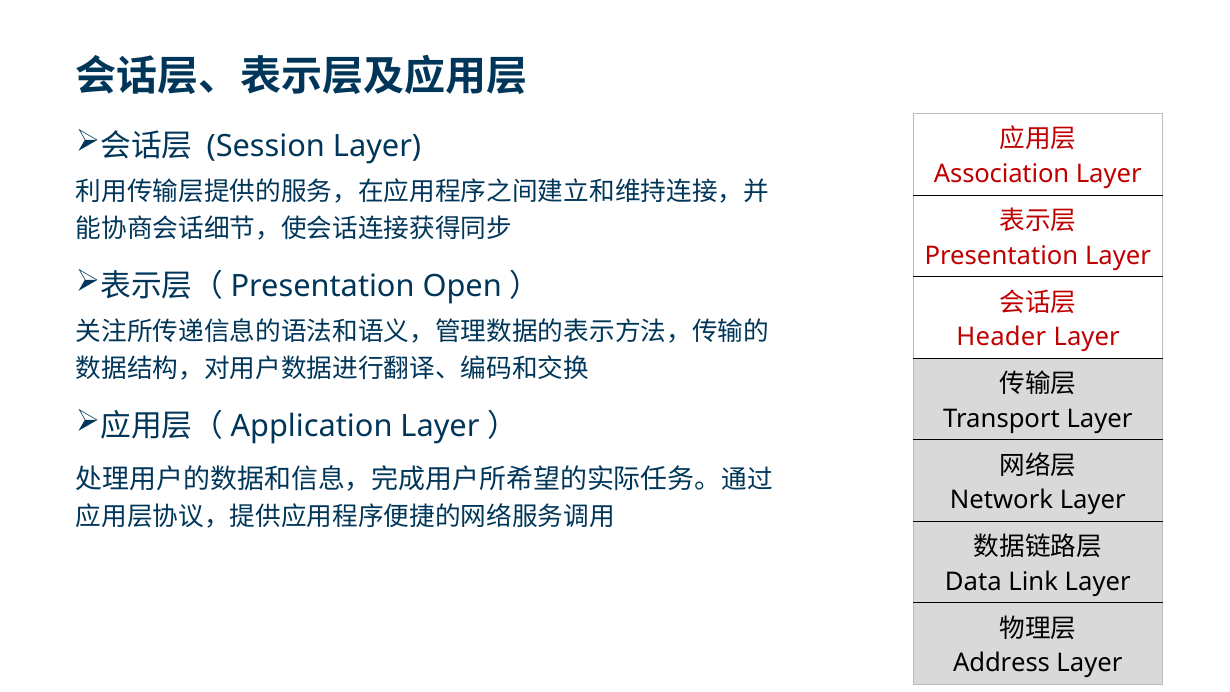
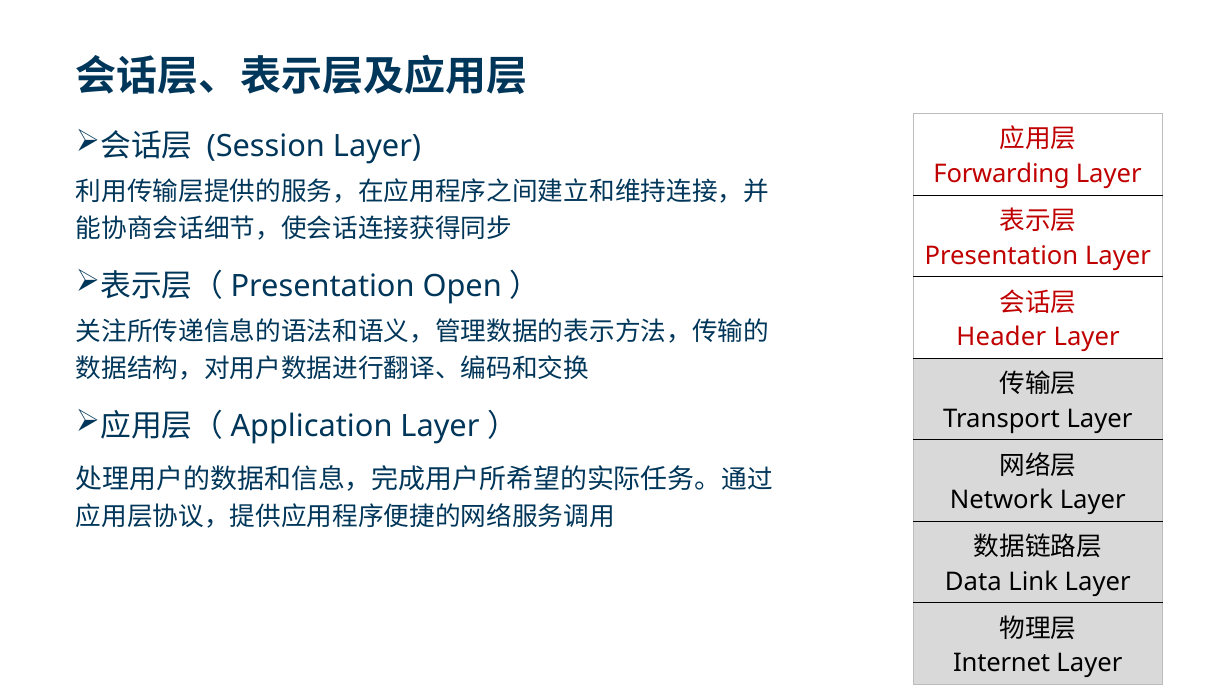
Association: Association -> Forwarding
Address: Address -> Internet
